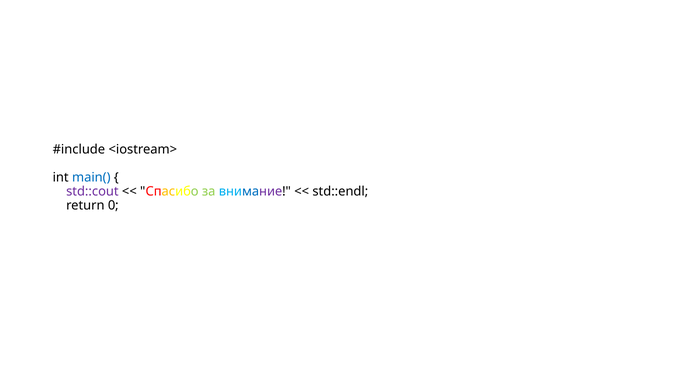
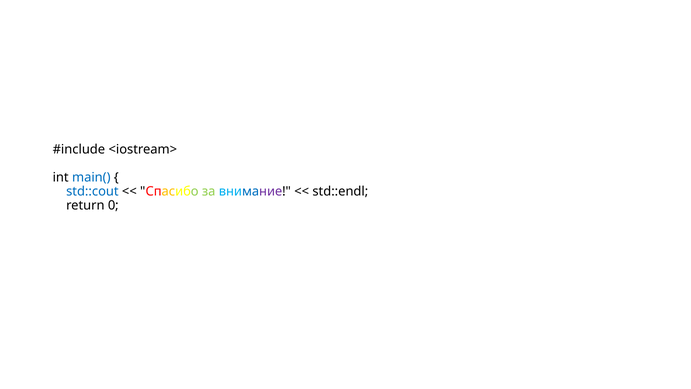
std::cout colour: purple -> blue
